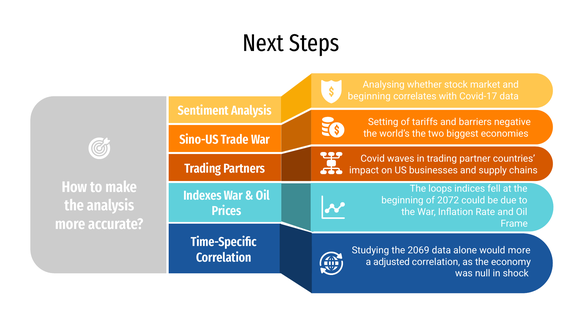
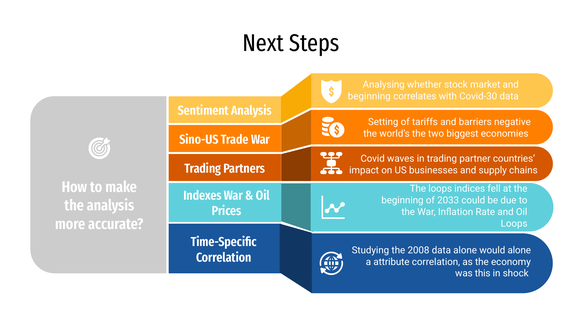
Covid-17: Covid-17 -> Covid-30
2072: 2072 -> 2033
Frame at (514, 224): Frame -> Loops
2069: 2069 -> 2008
would more: more -> alone
adjusted: adjusted -> attribute
null: null -> this
